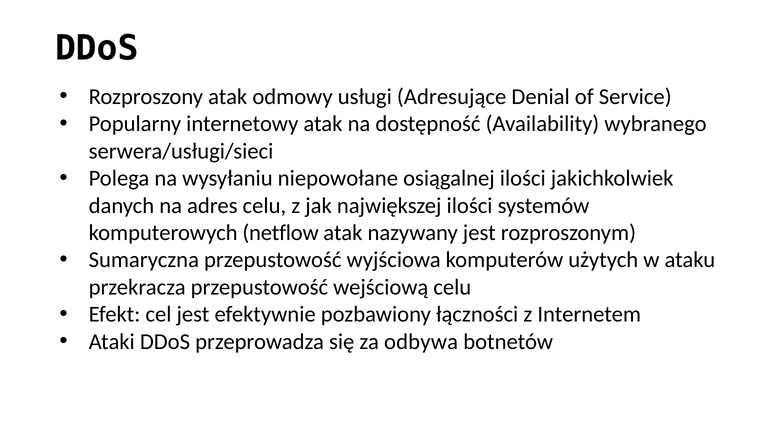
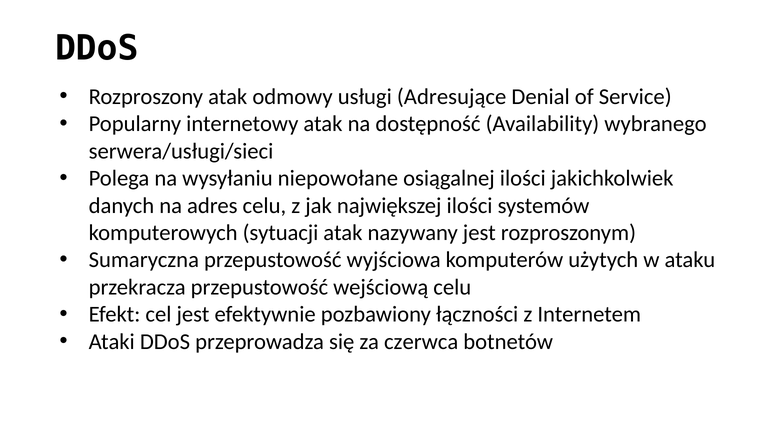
netflow: netflow -> sytuacji
odbywa: odbywa -> czerwca
